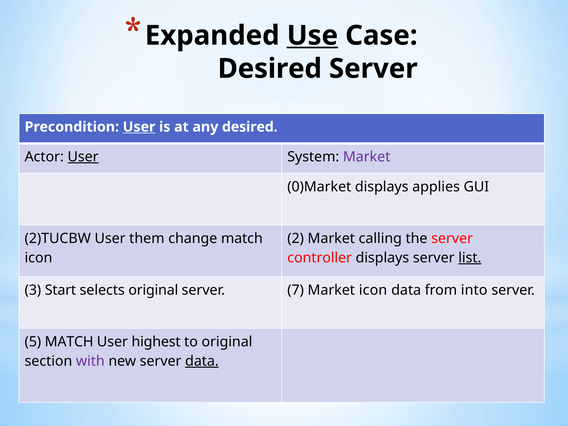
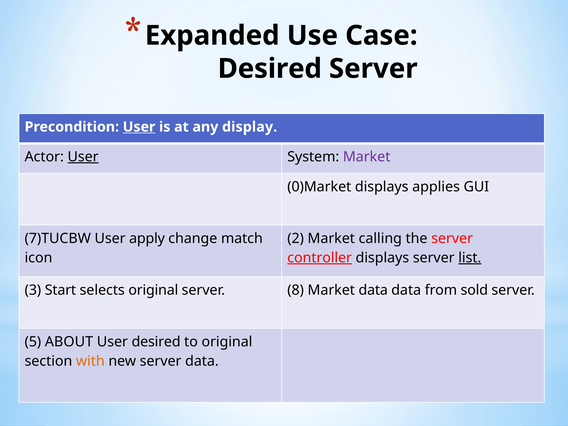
Use underline: present -> none
any desired: desired -> display
2)TUCBW: 2)TUCBW -> 7)TUCBW
them: them -> apply
controller underline: none -> present
7: 7 -> 8
Market icon: icon -> data
into: into -> sold
5 MATCH: MATCH -> ABOUT
User highest: highest -> desired
with colour: purple -> orange
data at (202, 361) underline: present -> none
